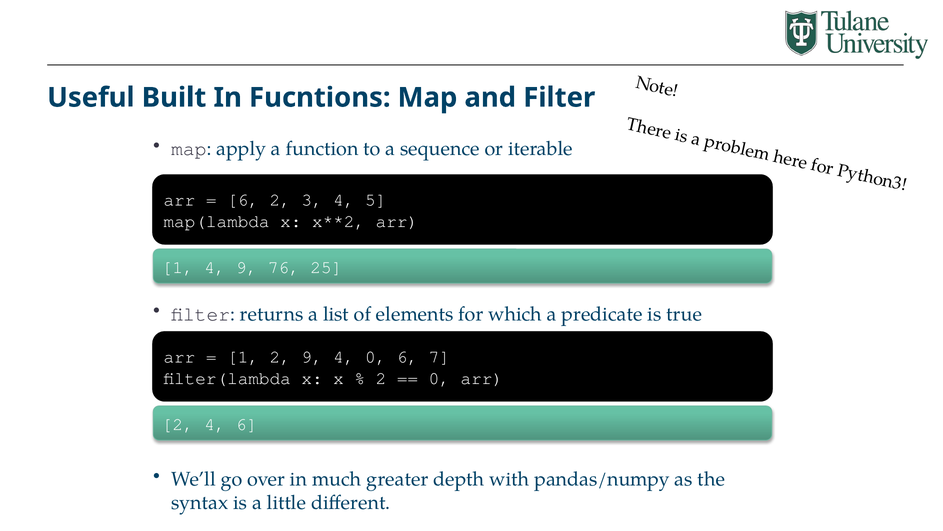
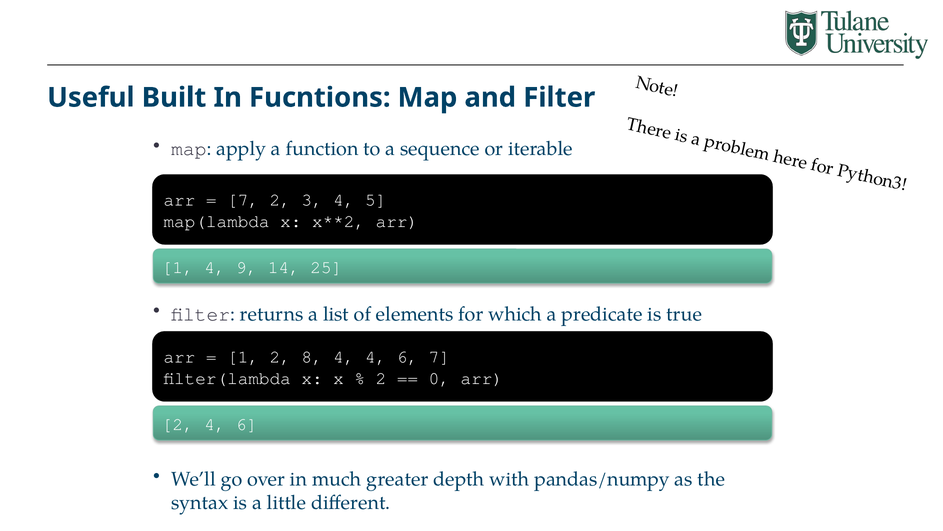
6 at (243, 200): 6 -> 7
76: 76 -> 14
2 9: 9 -> 8
4 0: 0 -> 4
